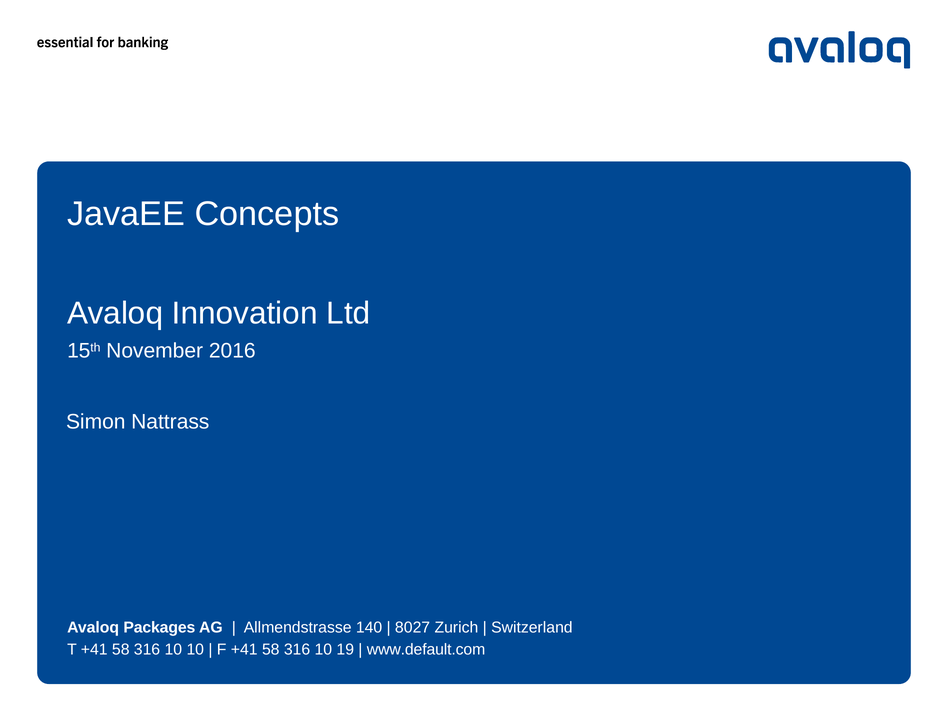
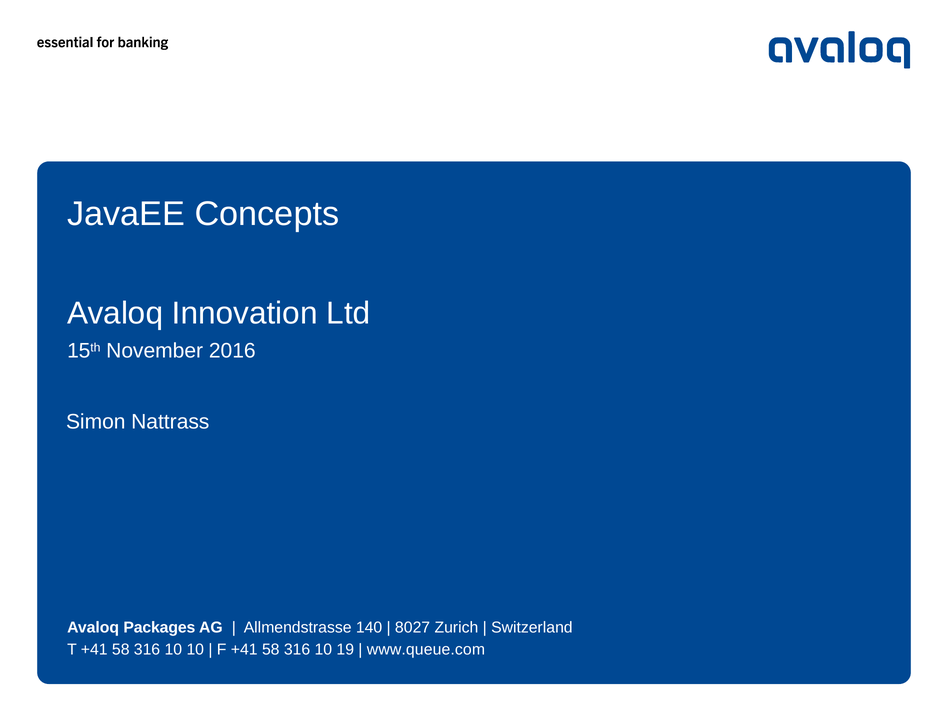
www.default.com: www.default.com -> www.queue.com
